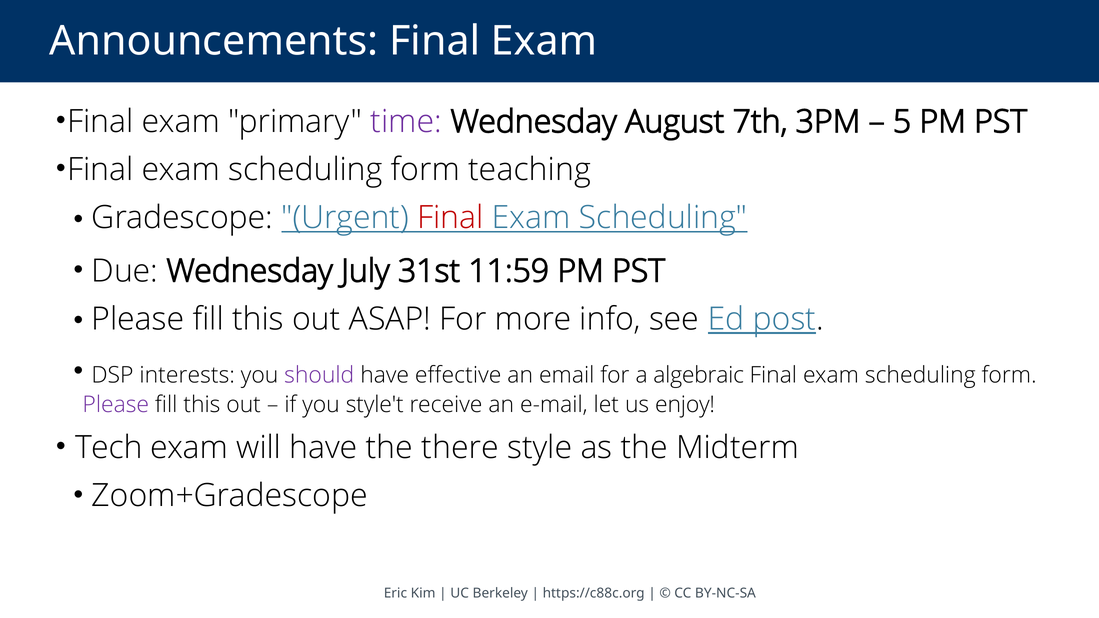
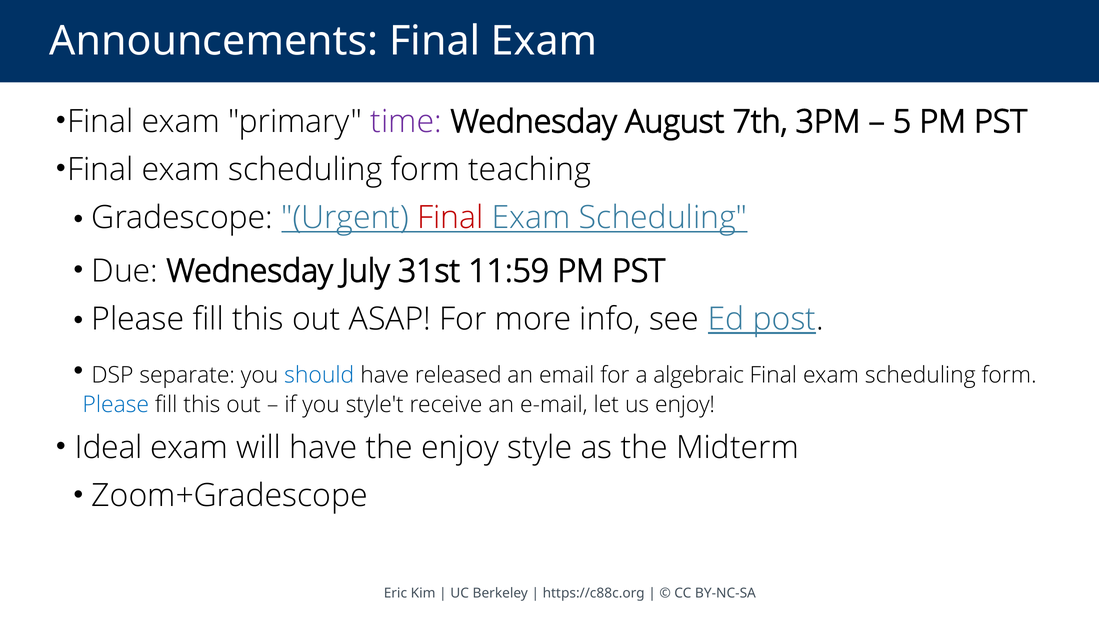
interests: interests -> separate
should colour: purple -> blue
effective: effective -> released
Please at (116, 405) colour: purple -> blue
Tech: Tech -> Ideal
the there: there -> enjoy
